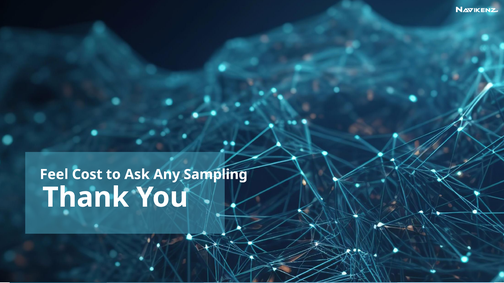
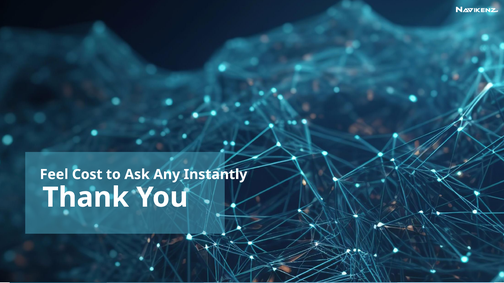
Sampling: Sampling -> Instantly
